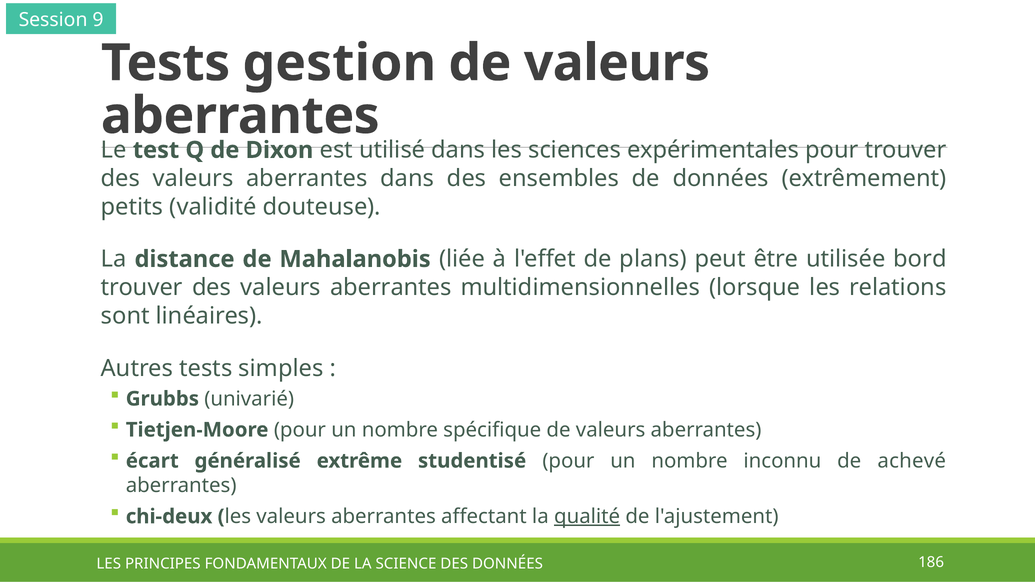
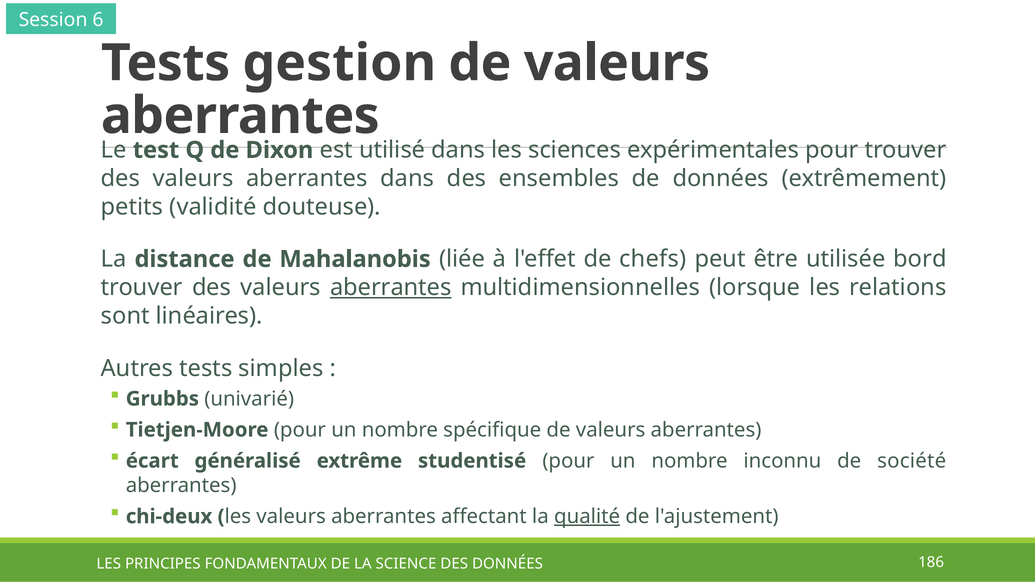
9: 9 -> 6
plans: plans -> chefs
aberrantes at (391, 288) underline: none -> present
achevé: achevé -> société
